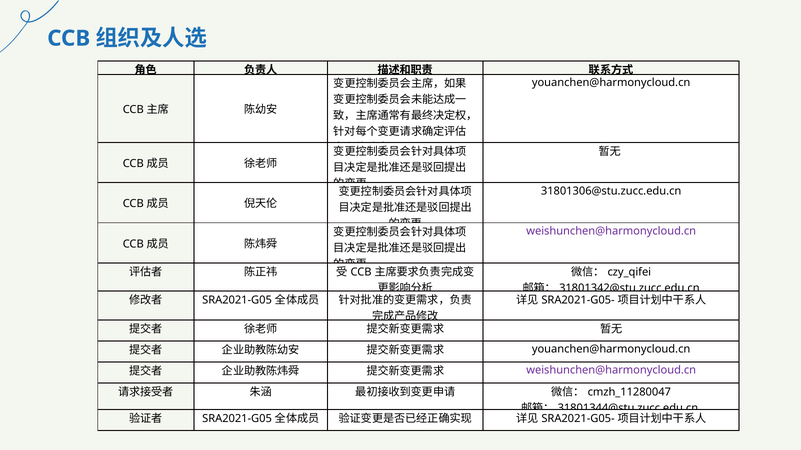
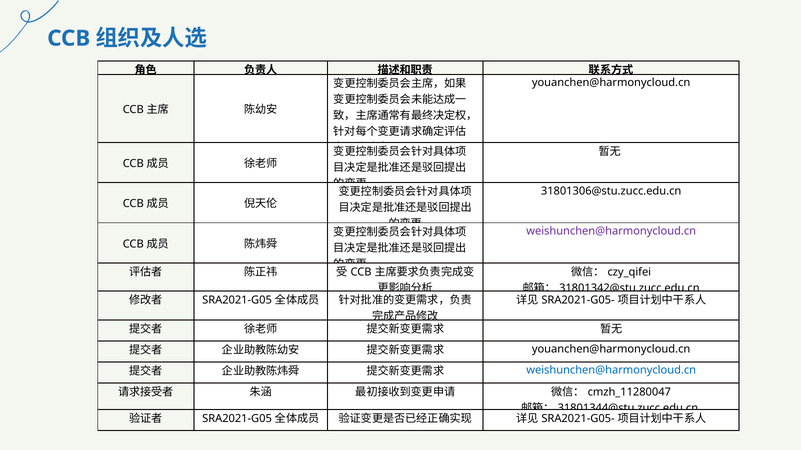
weishunchen@harmonycloud.cn at (611, 371) colour: purple -> blue
